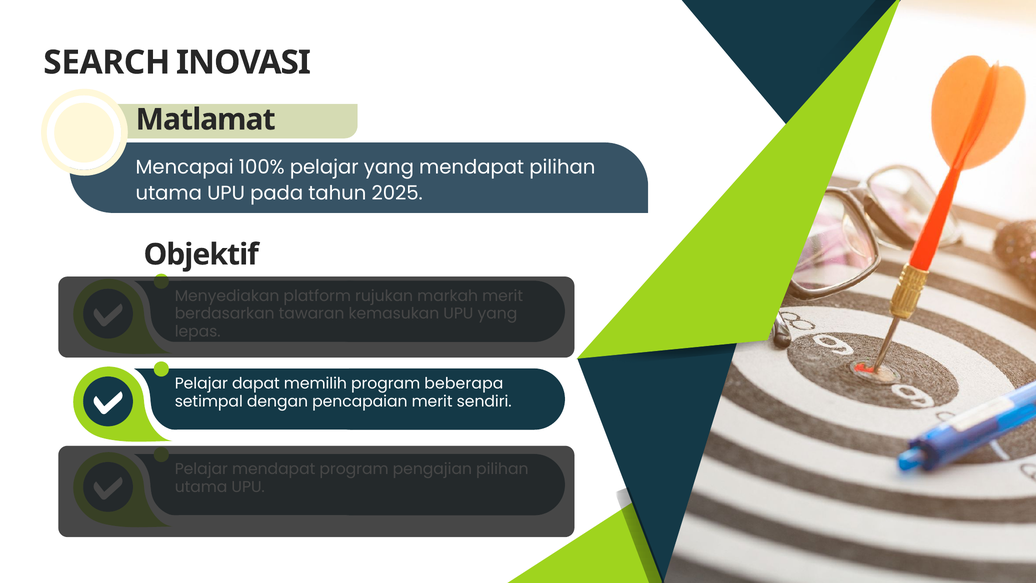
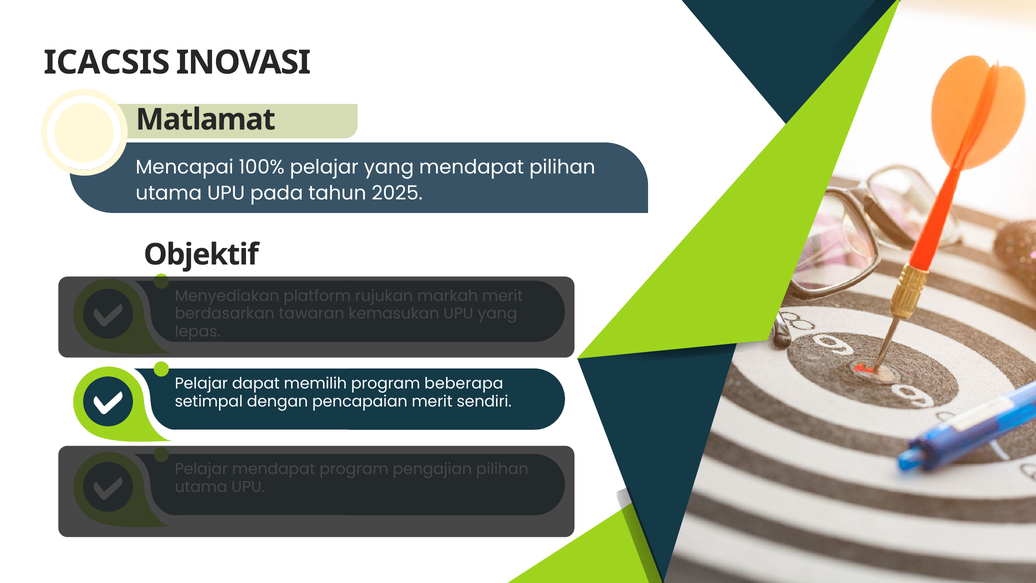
SEARCH: SEARCH -> ICACSIS
